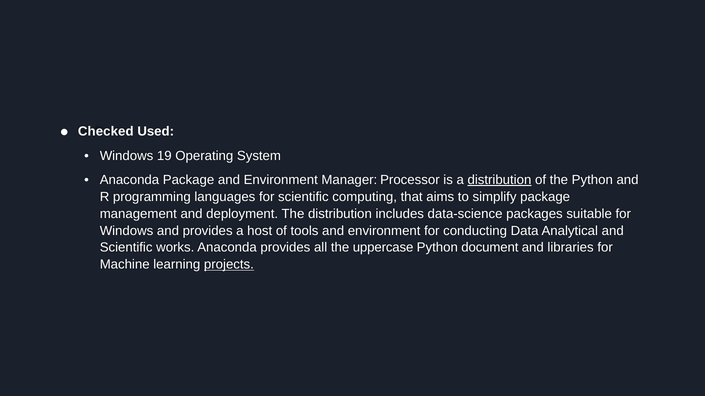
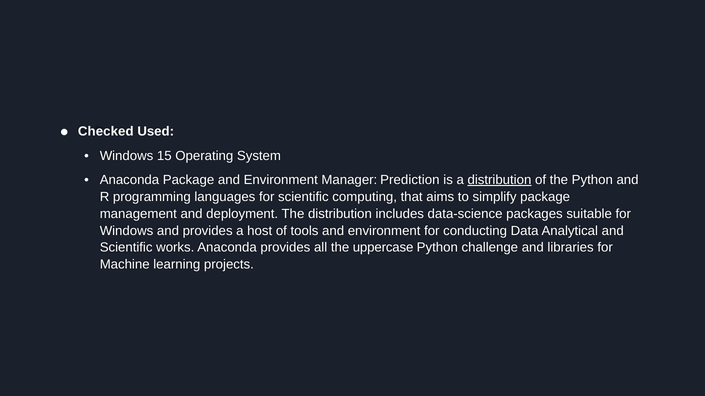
19: 19 -> 15
Processor: Processor -> Prediction
document: document -> challenge
projects underline: present -> none
